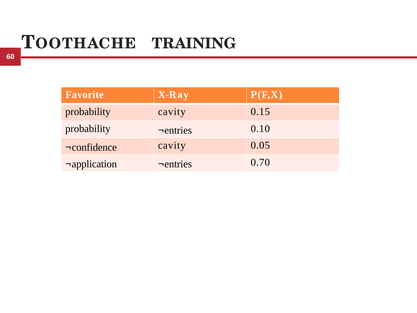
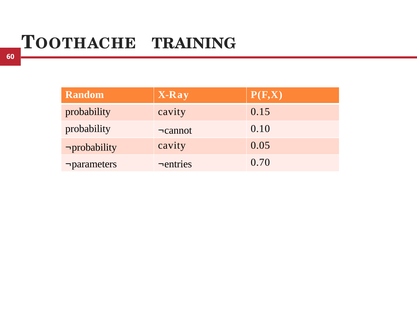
Favorite: Favorite -> Random
entries at (178, 130): entries -> cannot
confidence at (94, 147): confidence -> probability
application: application -> parameters
